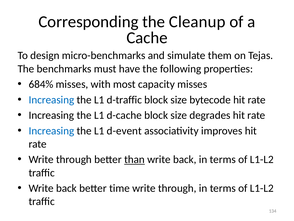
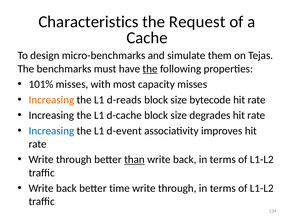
Corresponding: Corresponding -> Characteristics
Cleanup: Cleanup -> Request
the at (150, 69) underline: none -> present
684%: 684% -> 101%
Increasing at (51, 100) colour: blue -> orange
d-traffic: d-traffic -> d-reads
